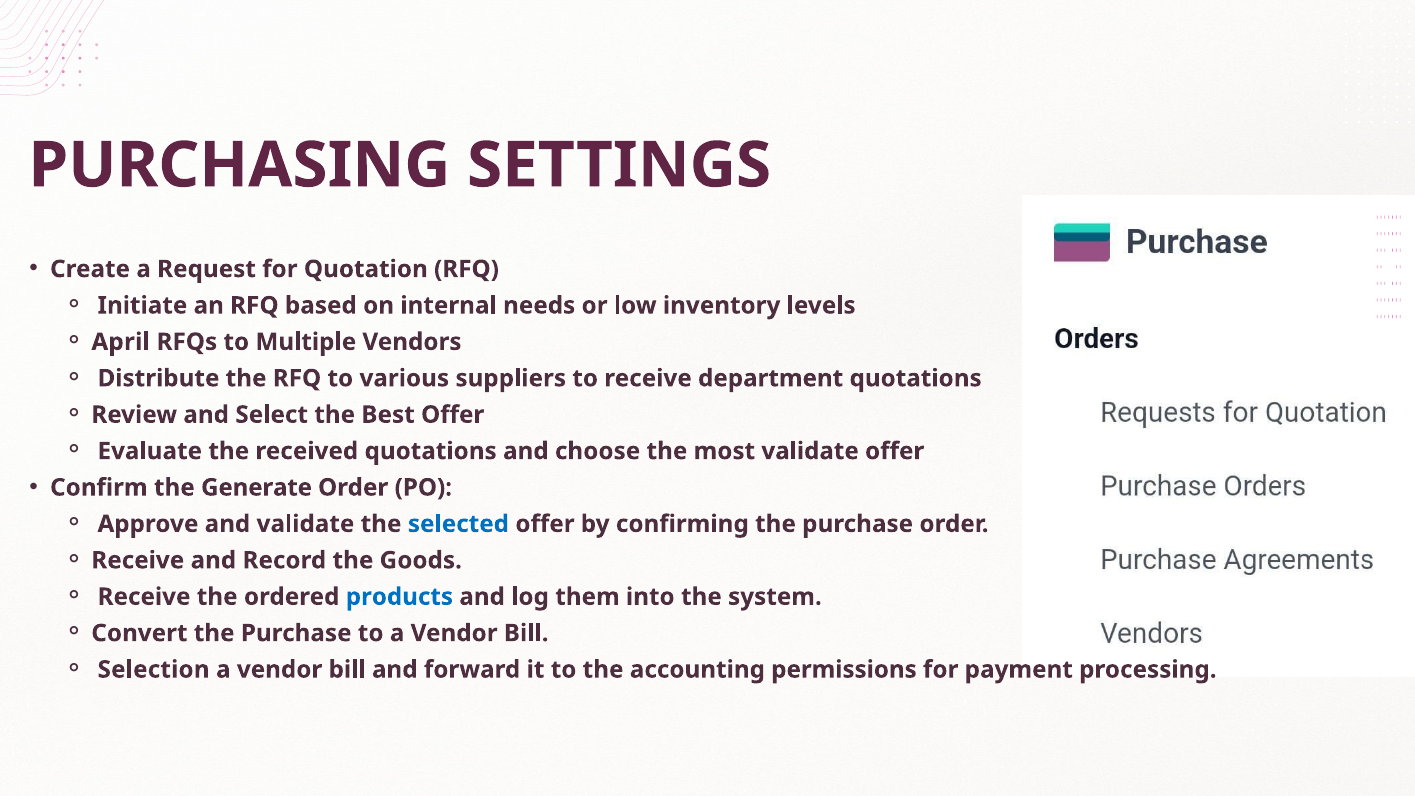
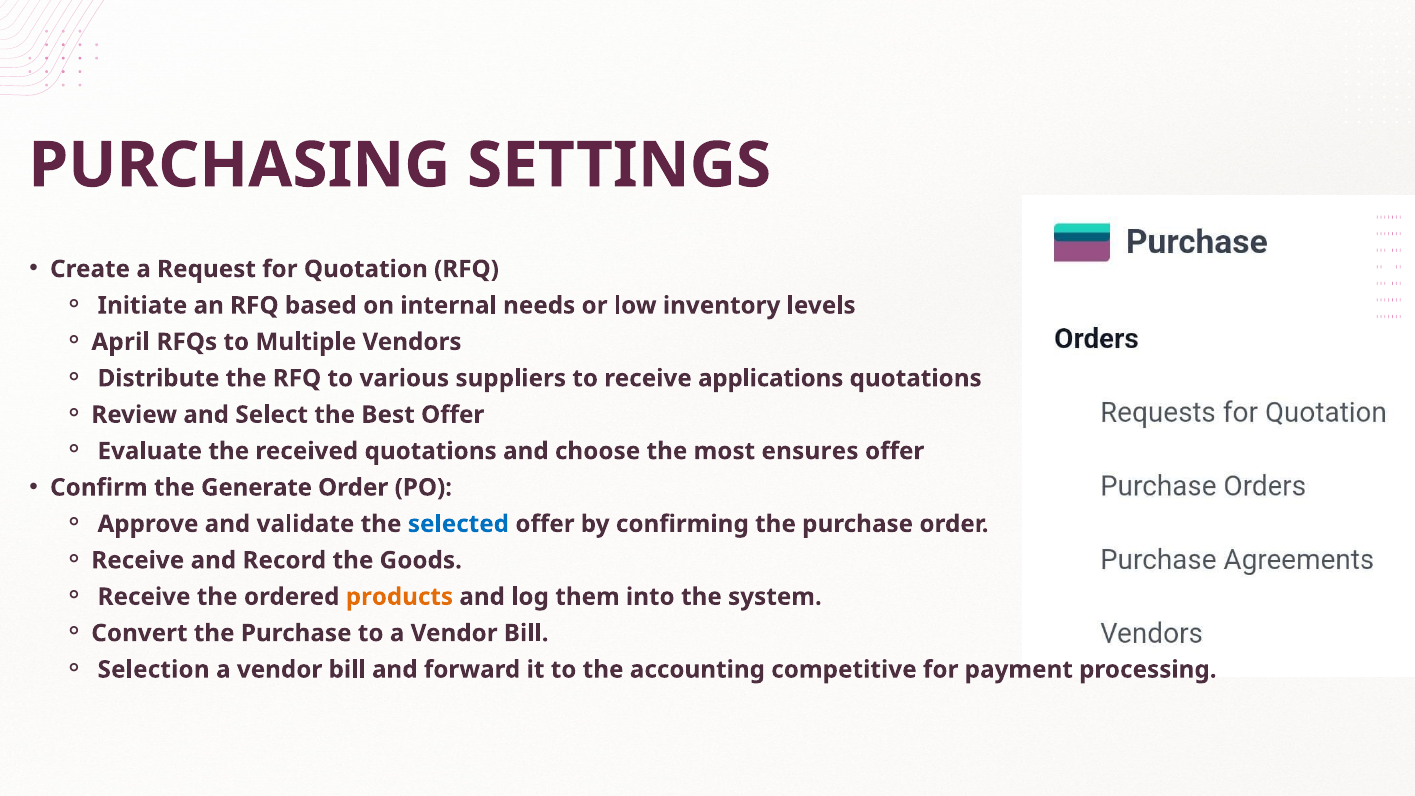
department: department -> applications
most validate: validate -> ensures
products colour: blue -> orange
permissions: permissions -> competitive
